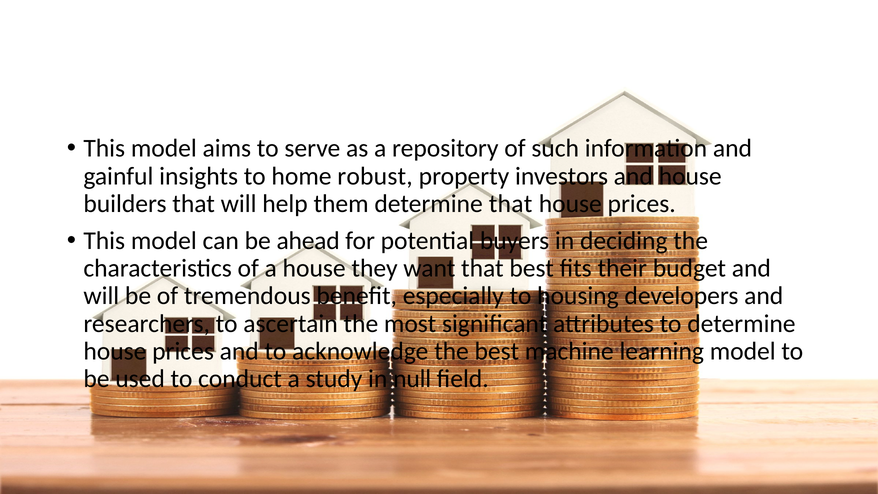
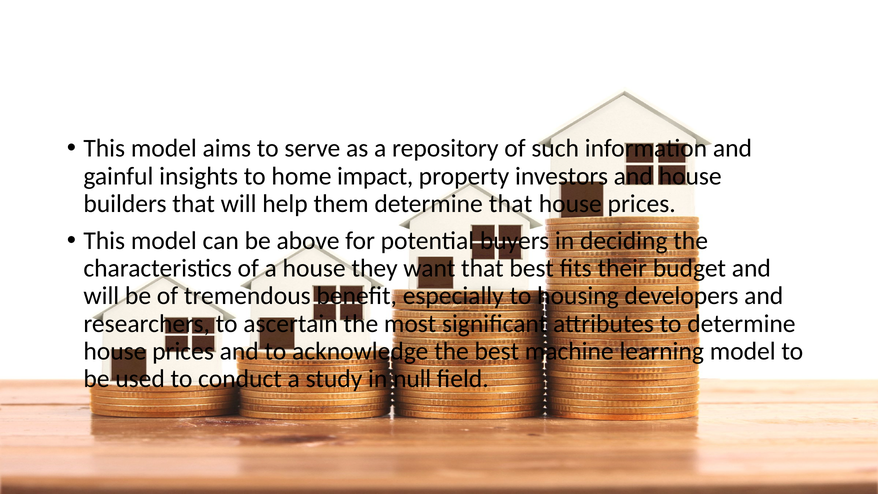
robust: robust -> impact
ahead: ahead -> above
